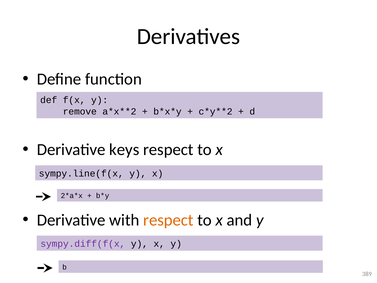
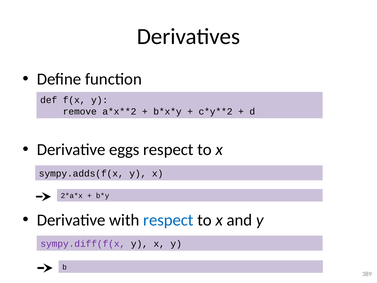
keys: keys -> eggs
sympy.line(f(x: sympy.line(f(x -> sympy.adds(f(x
respect at (168, 220) colour: orange -> blue
